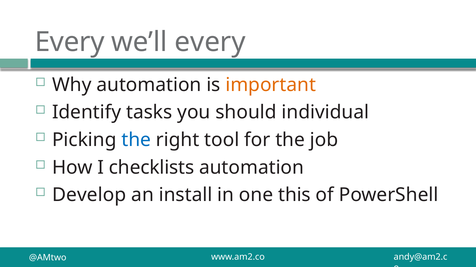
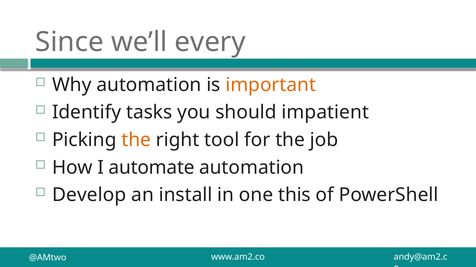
Every at (70, 42): Every -> Since
individual: individual -> impatient
the at (136, 140) colour: blue -> orange
checklists: checklists -> automate
